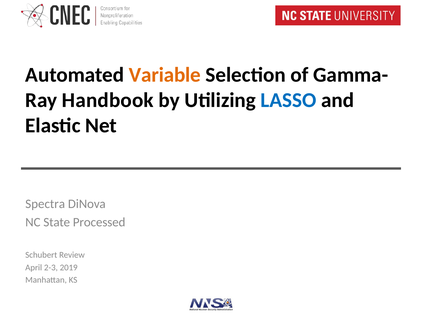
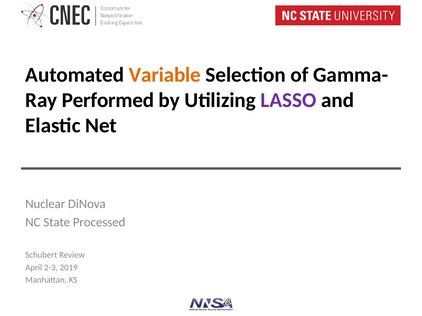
Handbook: Handbook -> Performed
LASSO colour: blue -> purple
Spectra: Spectra -> Nuclear
